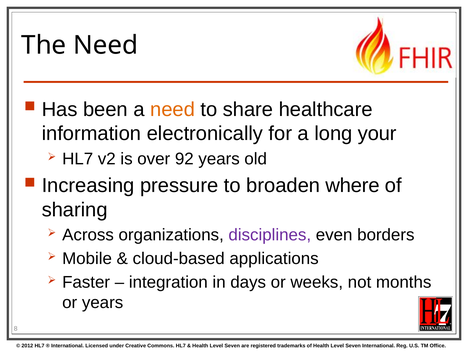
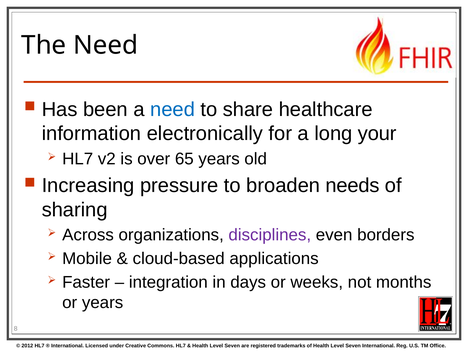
need at (173, 109) colour: orange -> blue
92: 92 -> 65
where: where -> needs
